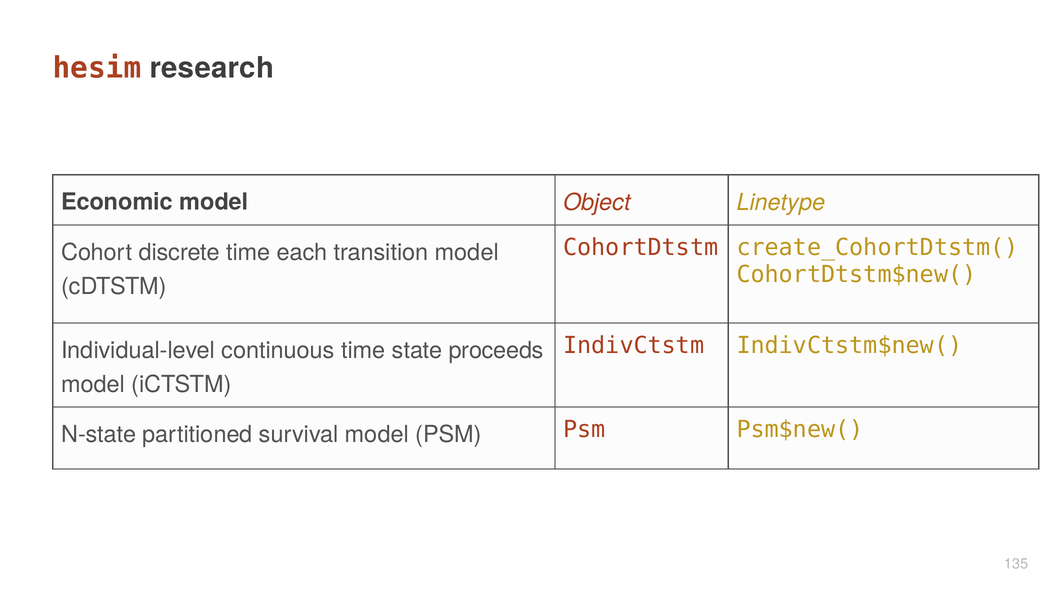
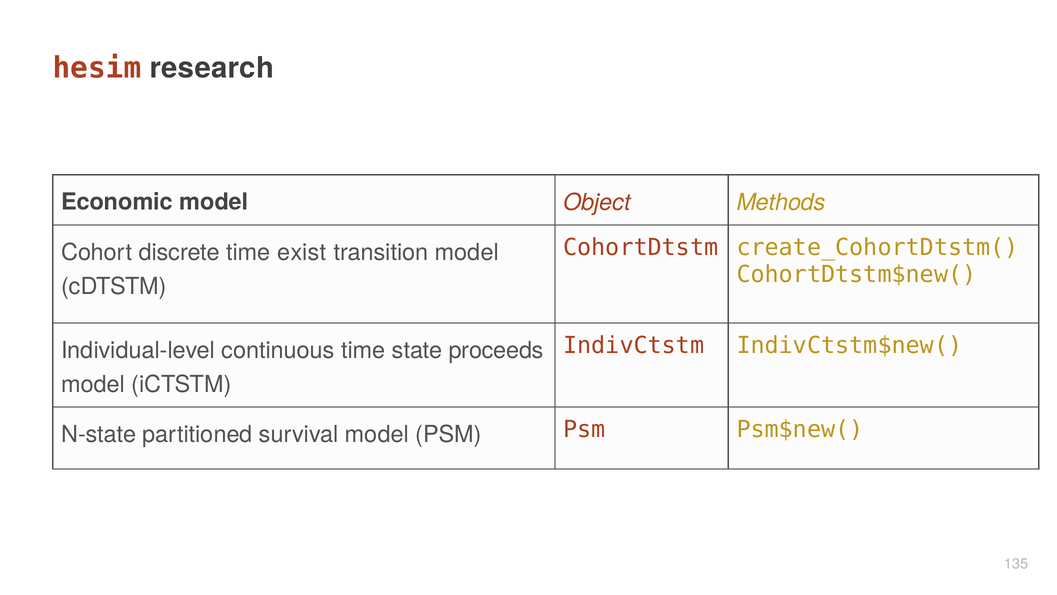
Linetype: Linetype -> Methods
each: each -> exist
